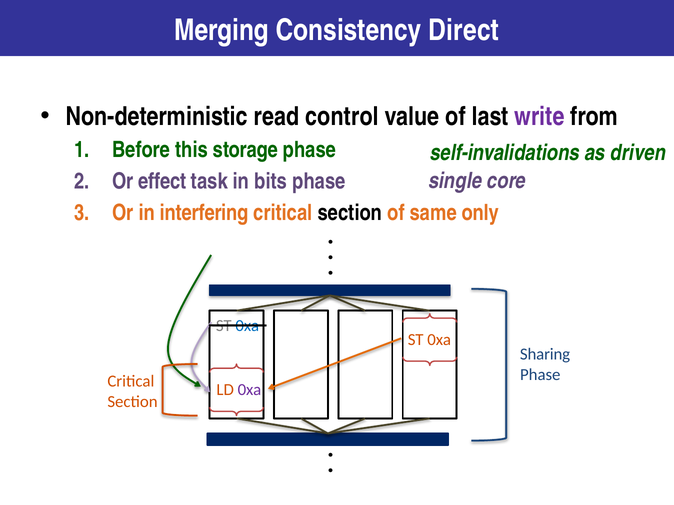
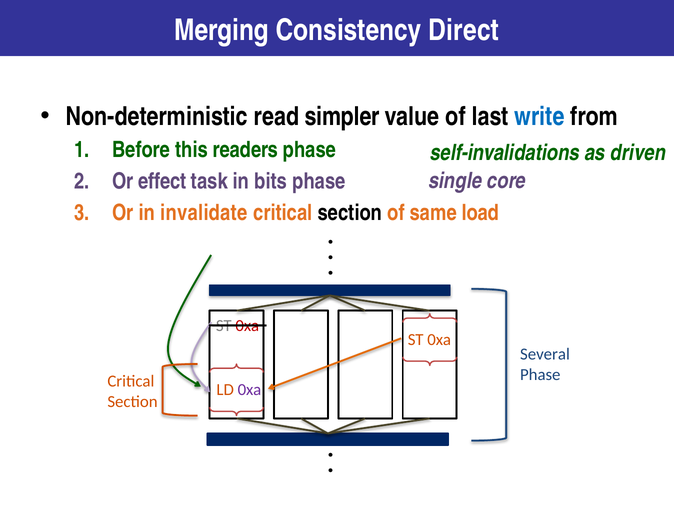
control: control -> simpler
write colour: purple -> blue
storage: storage -> readers
interfering: interfering -> invalidate
only: only -> load
0xa at (247, 326) colour: blue -> red
Sharing: Sharing -> Several
